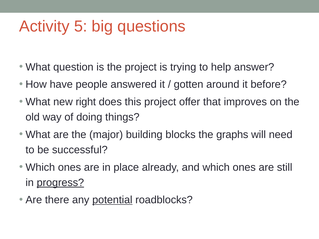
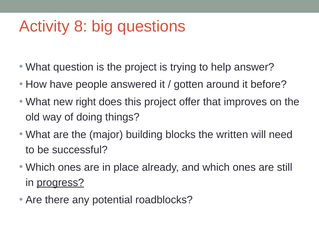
5: 5 -> 8
graphs: graphs -> written
potential underline: present -> none
